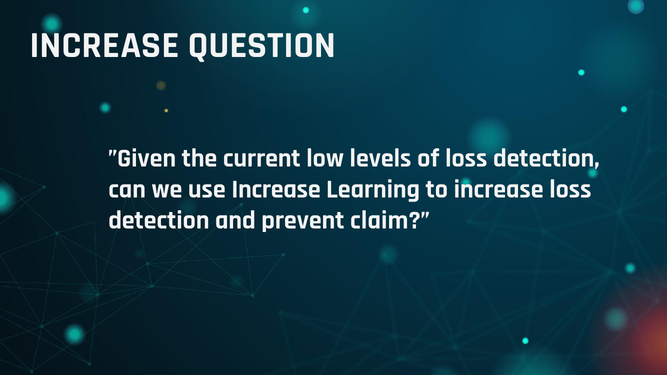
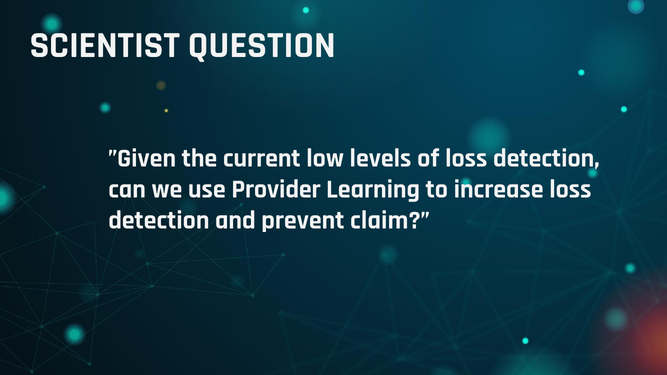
INCREASE at (105, 45): INCREASE -> SCIENTIST
use Increase: Increase -> Provider
